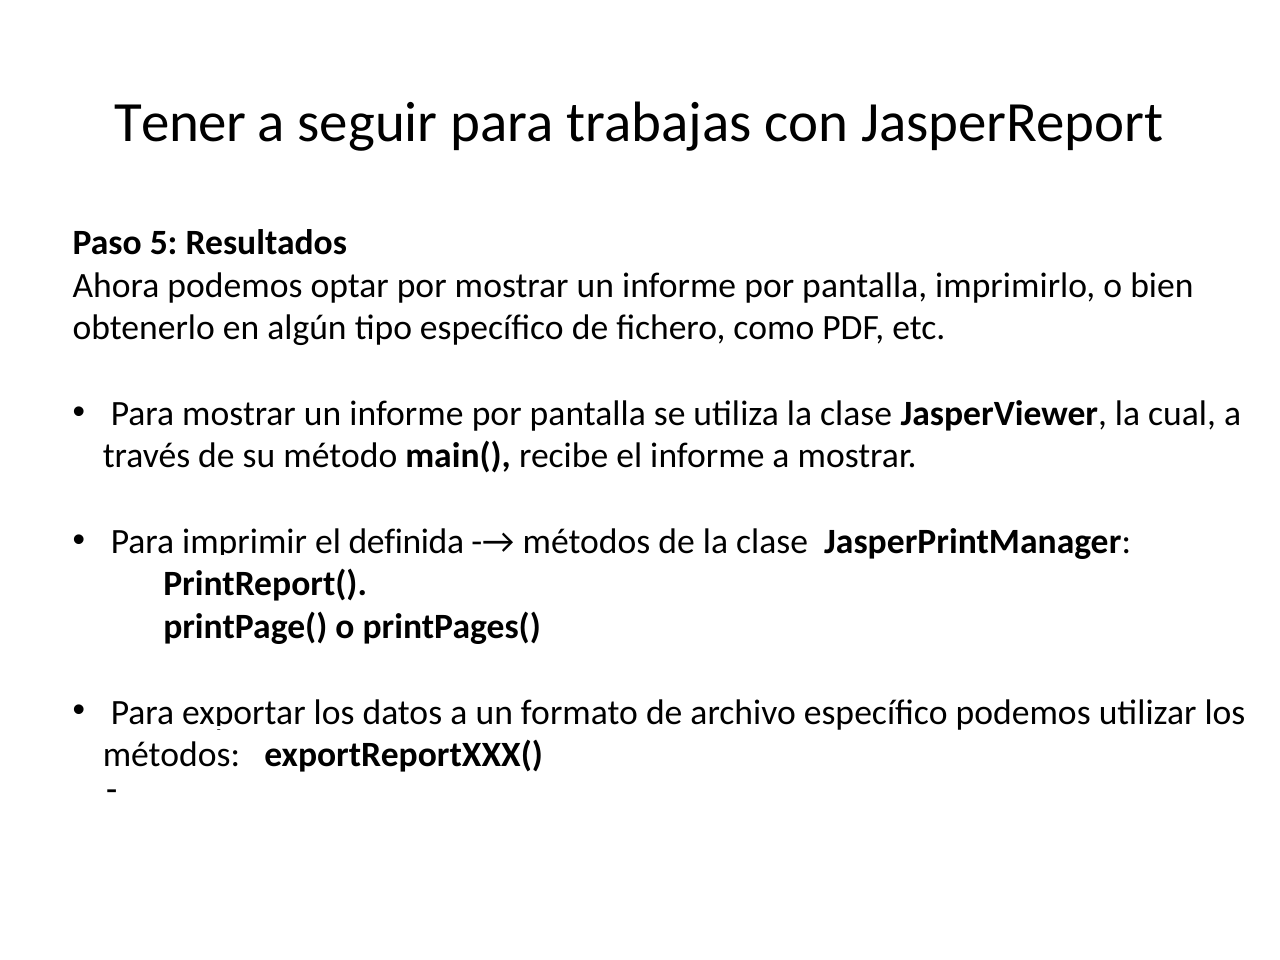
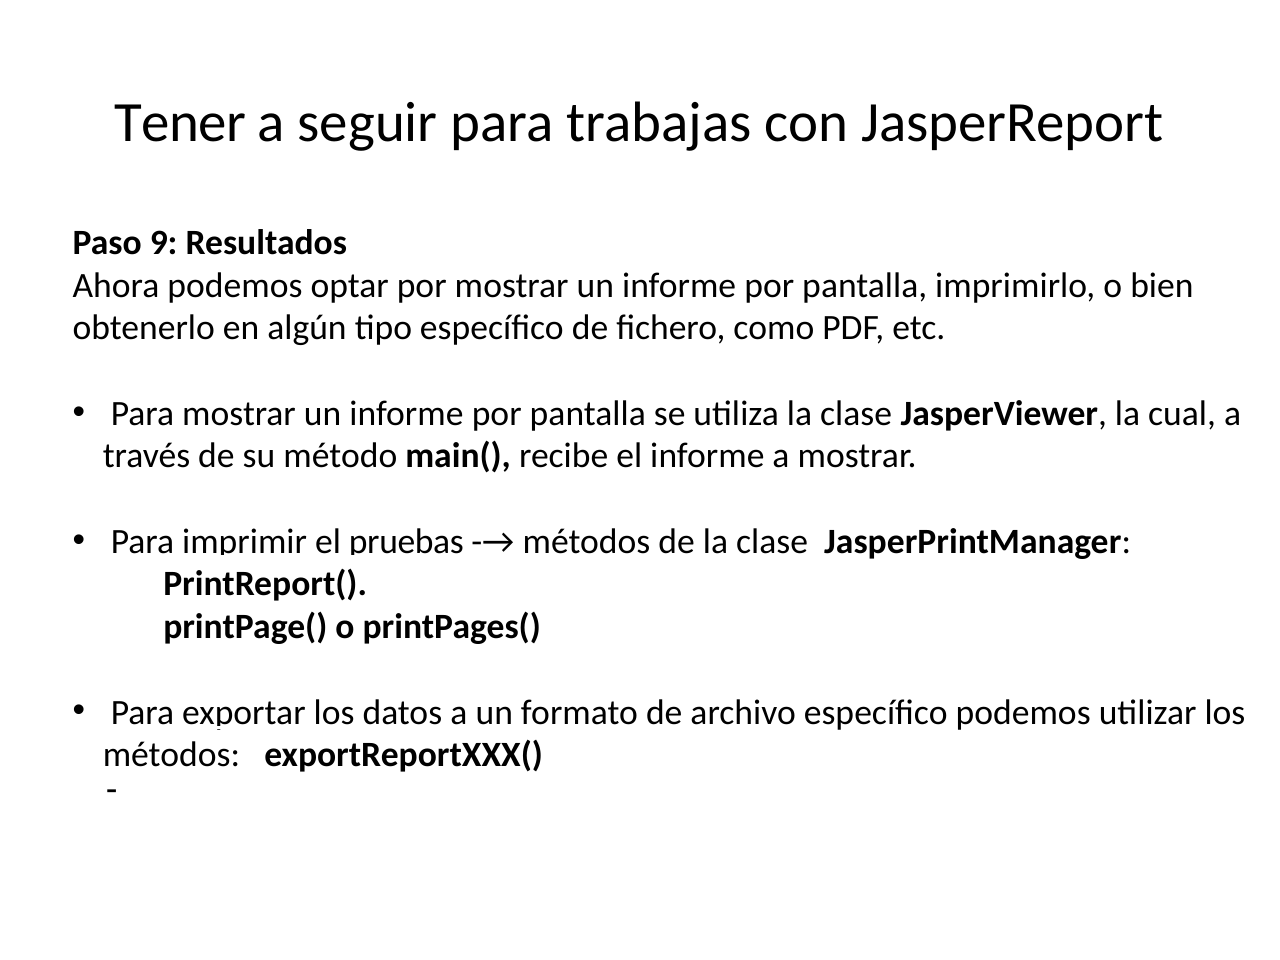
5: 5 -> 9
definida: definida -> pruebas
